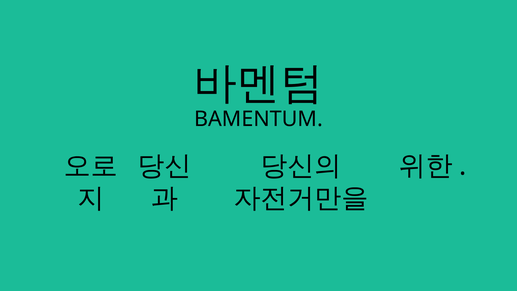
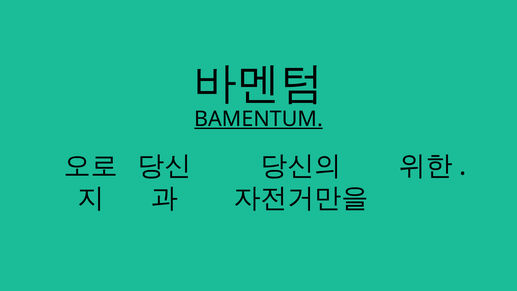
BAMENTUM underline: none -> present
